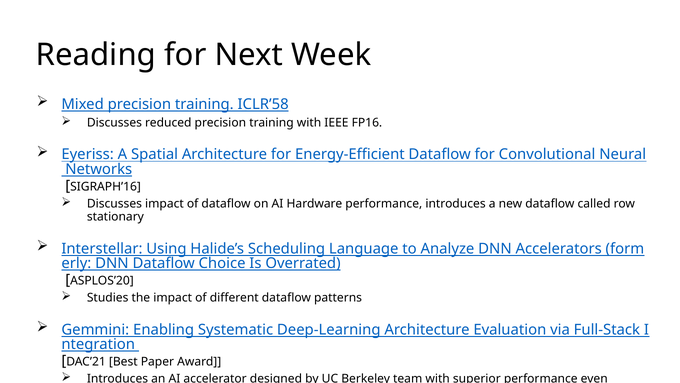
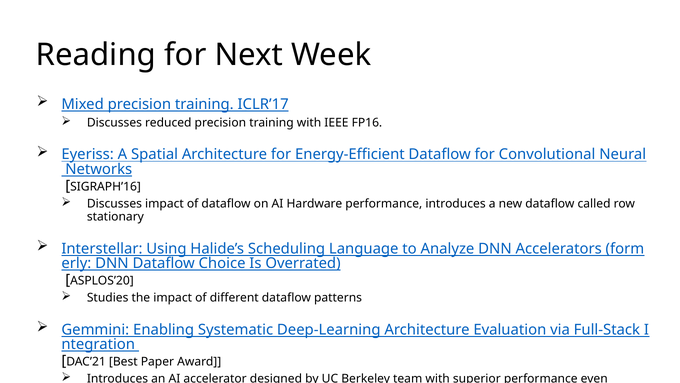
ICLR’58: ICLR’58 -> ICLR’17
